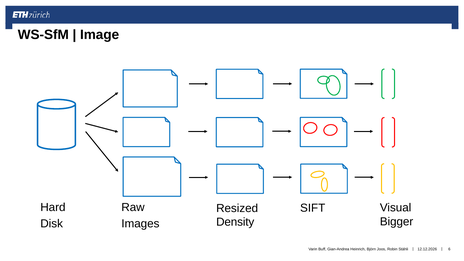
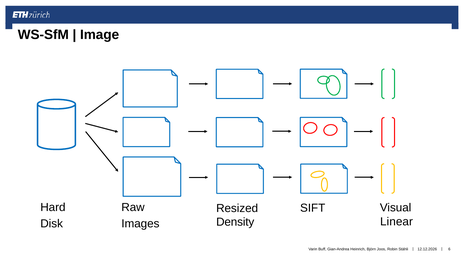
Bigger: Bigger -> Linear
